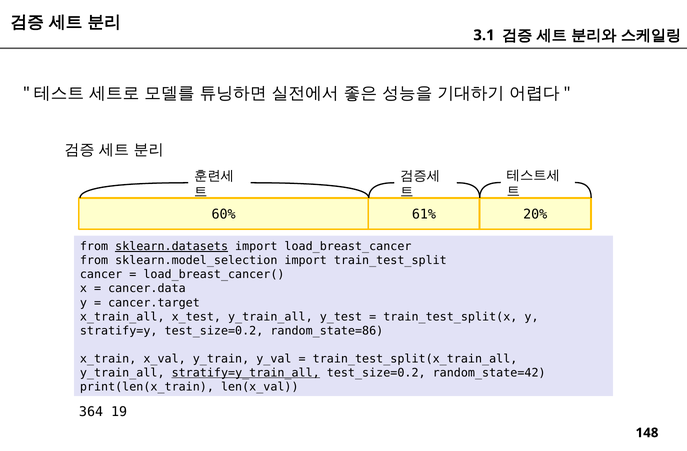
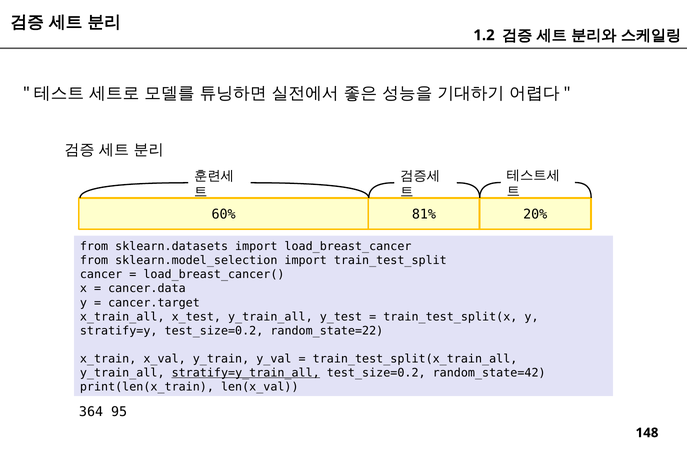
3.1: 3.1 -> 1.2
61%: 61% -> 81%
sklearn.datasets underline: present -> none
random_state=86: random_state=86 -> random_state=22
19: 19 -> 95
